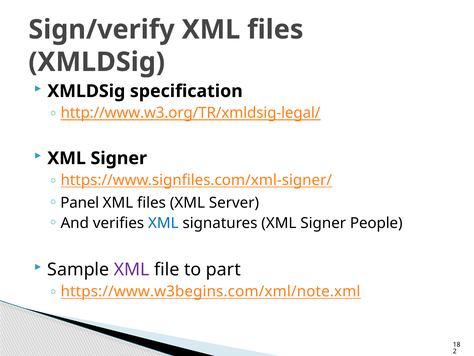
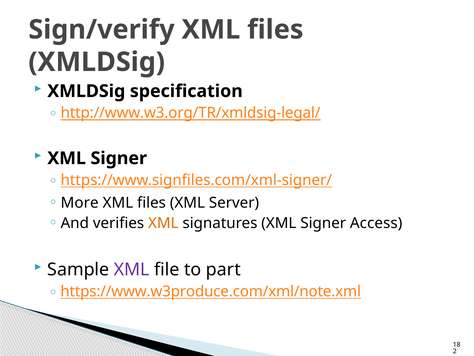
Panel: Panel -> More
XML at (163, 223) colour: blue -> orange
People: People -> Access
https://www.w3begins.com/xml/note.xml: https://www.w3begins.com/xml/note.xml -> https://www.w3produce.com/xml/note.xml
